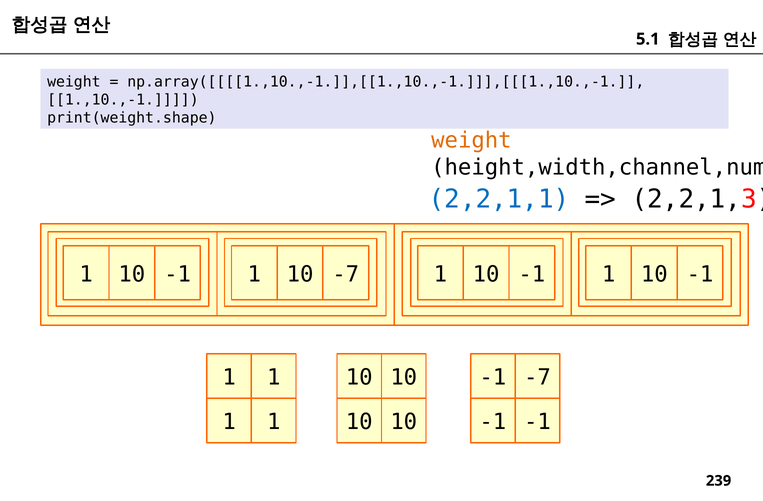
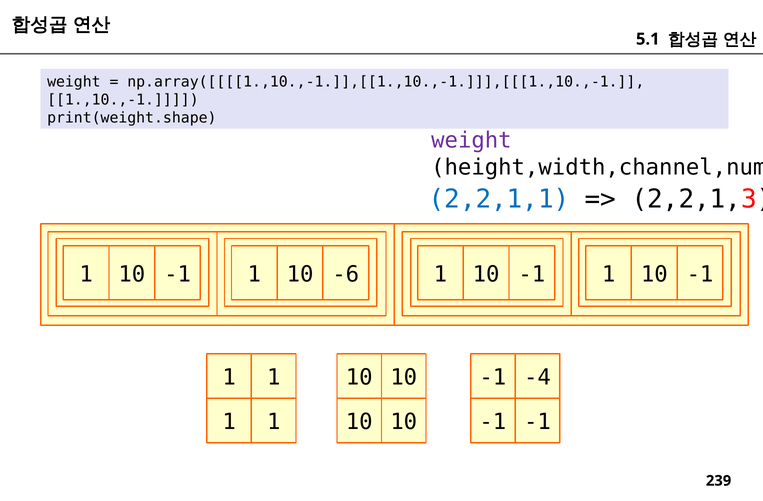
weight at (471, 141) colour: orange -> purple
10 -7: -7 -> -6
-1 -7: -7 -> -4
